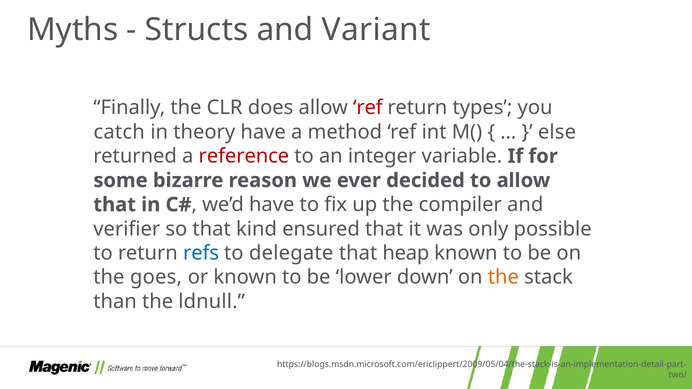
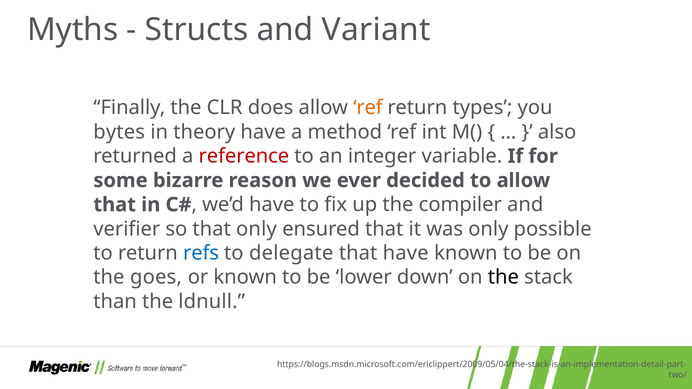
ref at (368, 108) colour: red -> orange
catch: catch -> bytes
else: else -> also
that kind: kind -> only
that heap: heap -> have
the at (503, 277) colour: orange -> black
